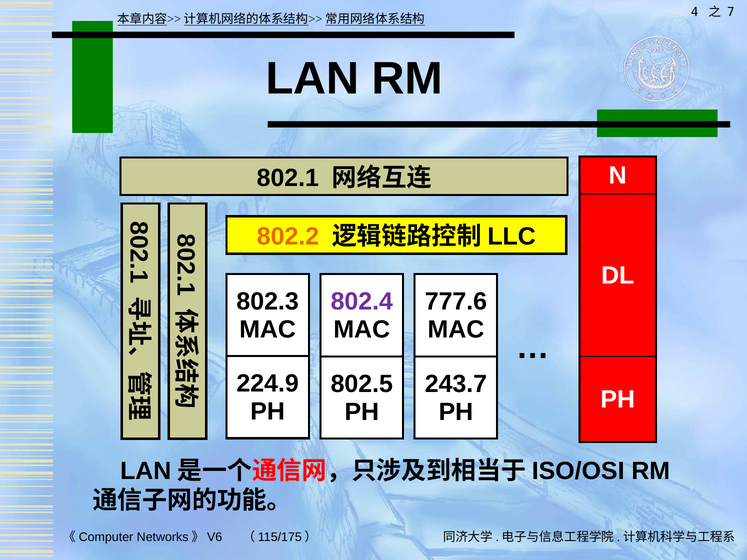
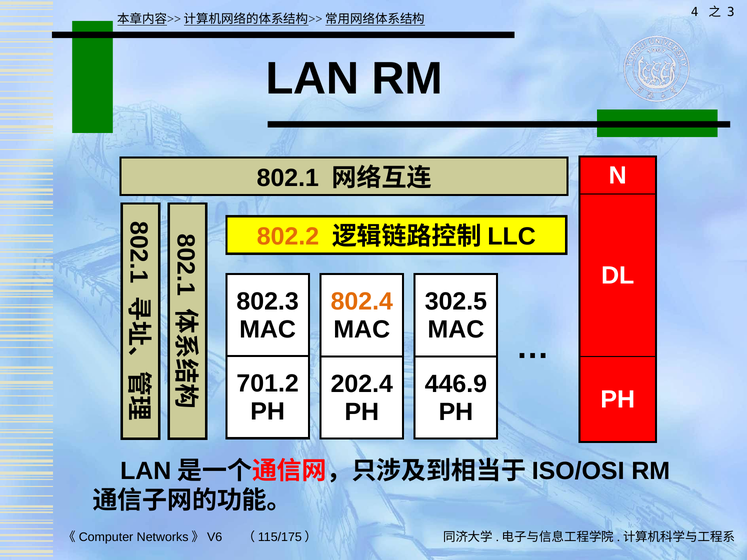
7: 7 -> 3
802.4 colour: purple -> orange
777.6: 777.6 -> 302.5
224.9: 224.9 -> 701.2
802.5: 802.5 -> 202.4
243.7: 243.7 -> 446.9
